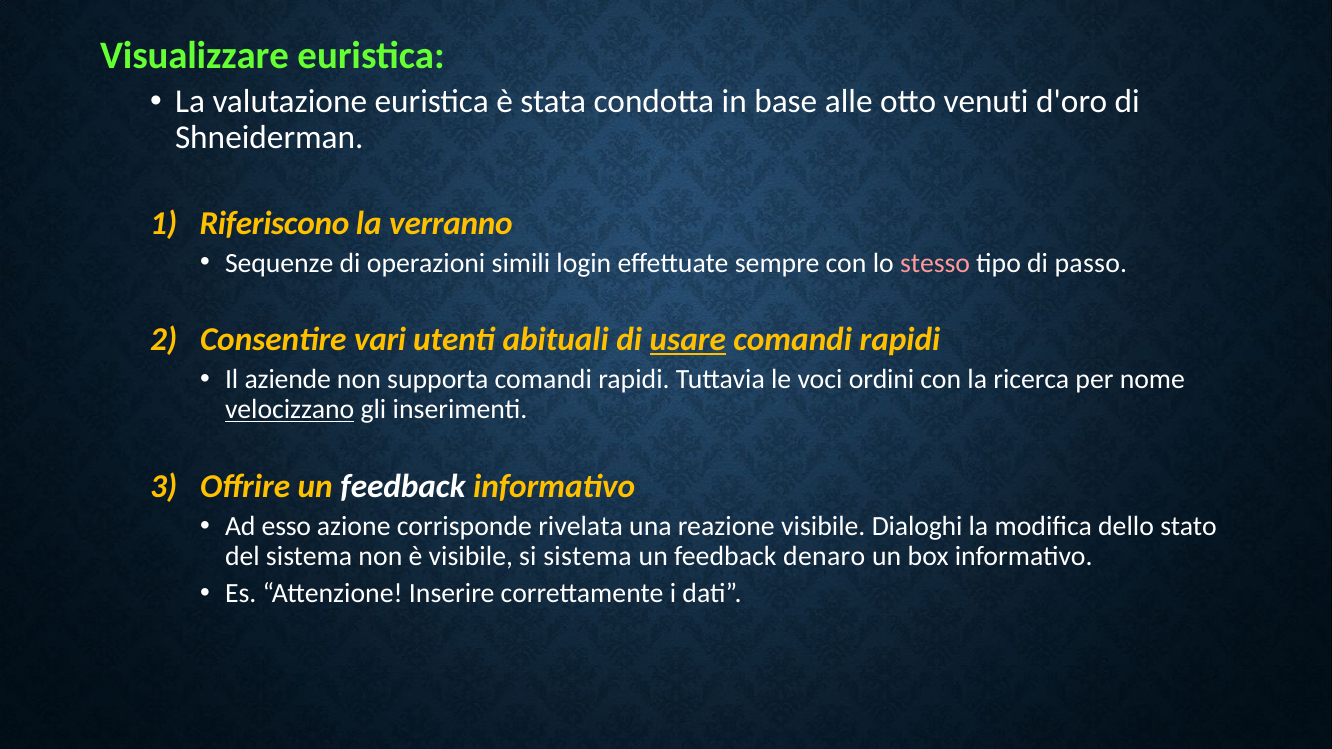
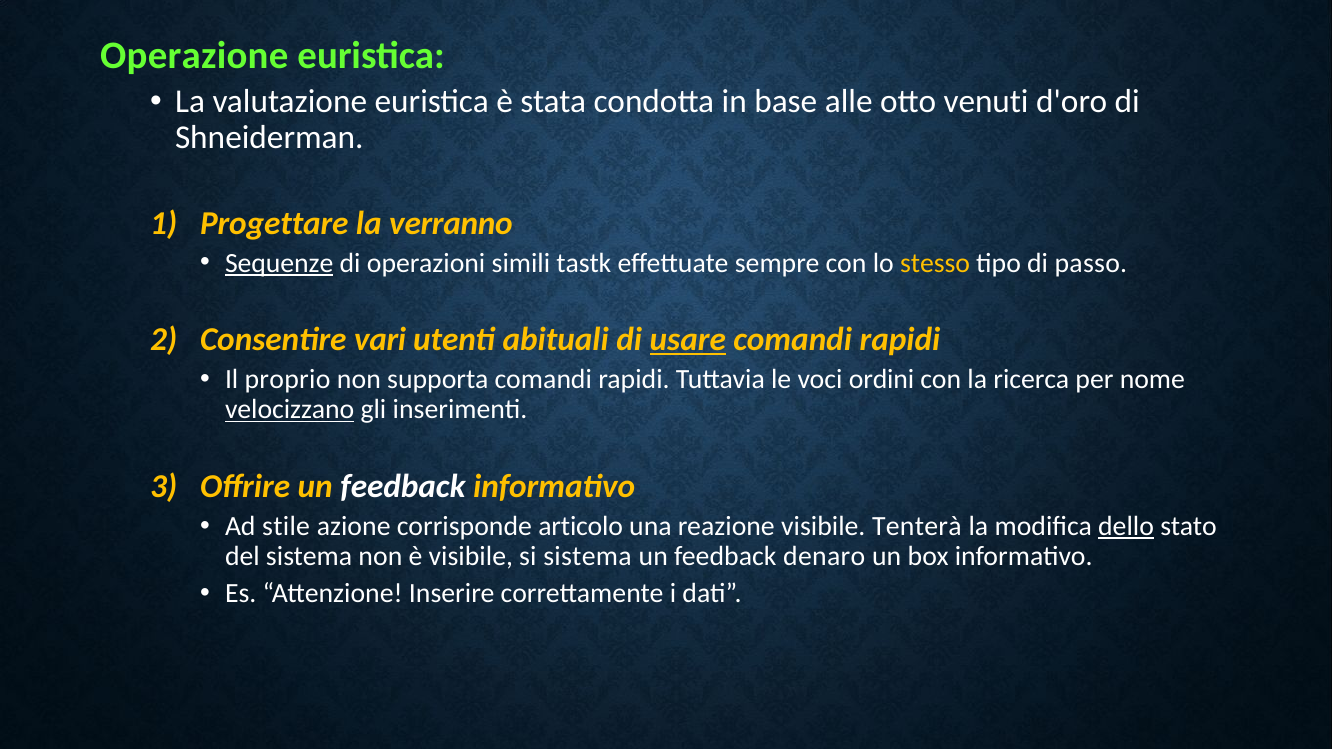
Visualizzare: Visualizzare -> Operazione
Riferiscono: Riferiscono -> Progettare
Sequenze underline: none -> present
login: login -> tastk
stesso colour: pink -> yellow
aziende: aziende -> proprio
esso: esso -> stile
rivelata: rivelata -> articolo
Dialoghi: Dialoghi -> Tenterà
dello underline: none -> present
